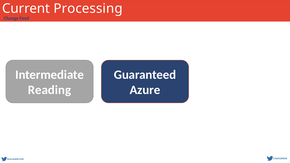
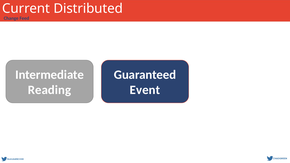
Processing: Processing -> Distributed
Azure: Azure -> Event
